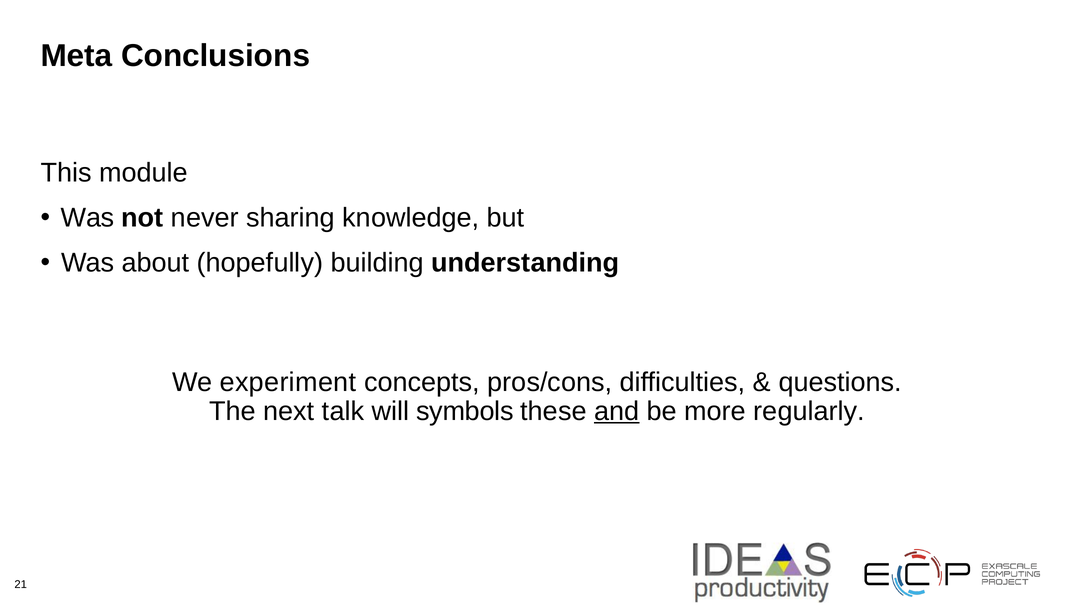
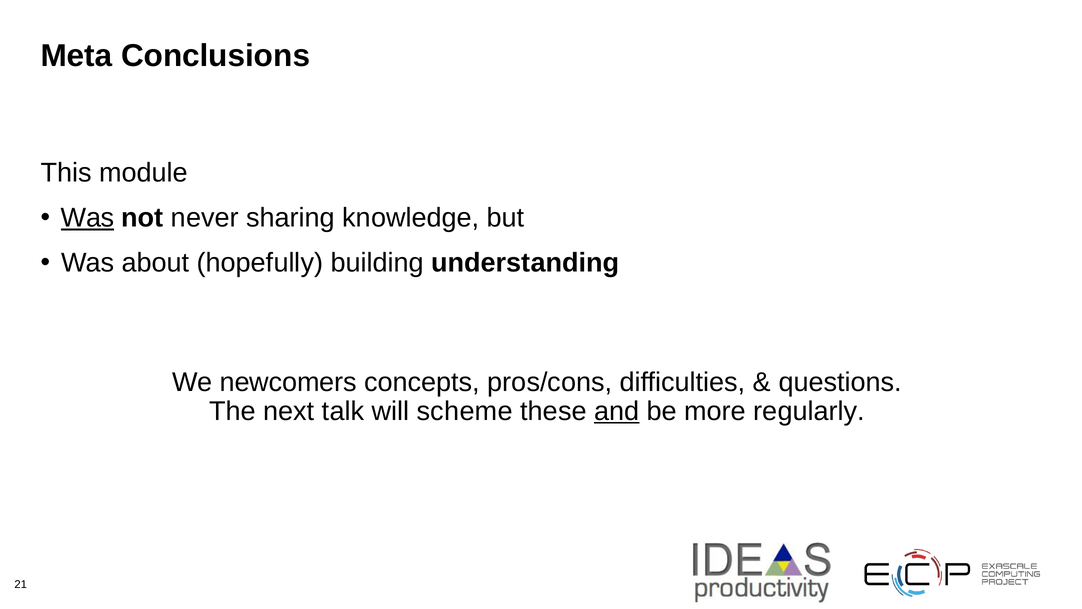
Was at (88, 218) underline: none -> present
experiment: experiment -> newcomers
symbols: symbols -> scheme
